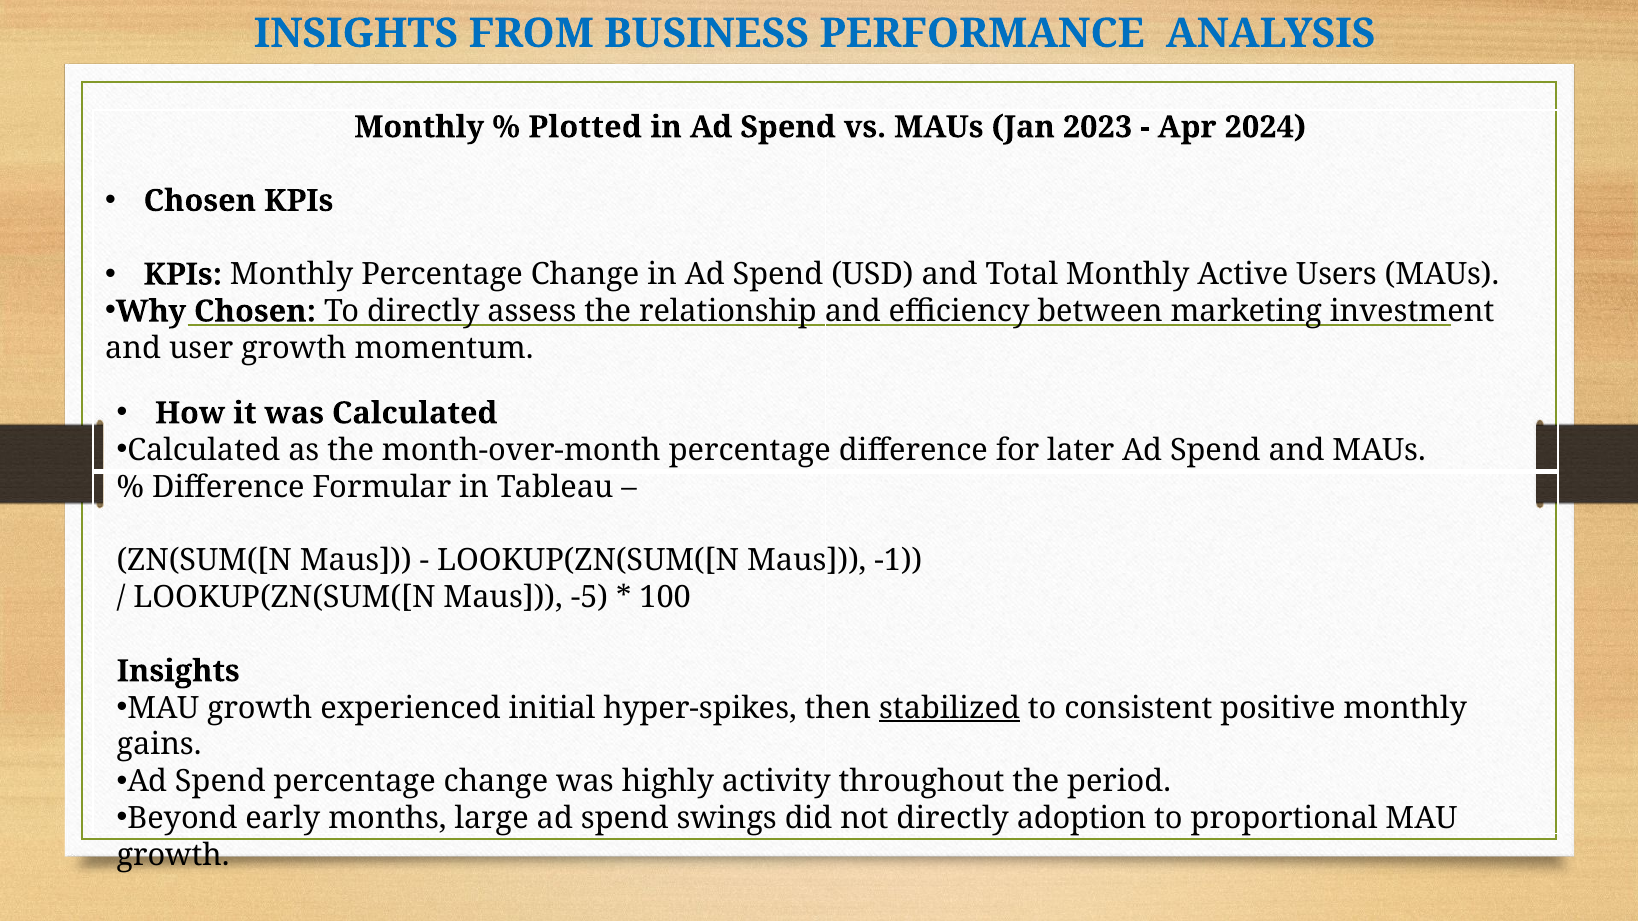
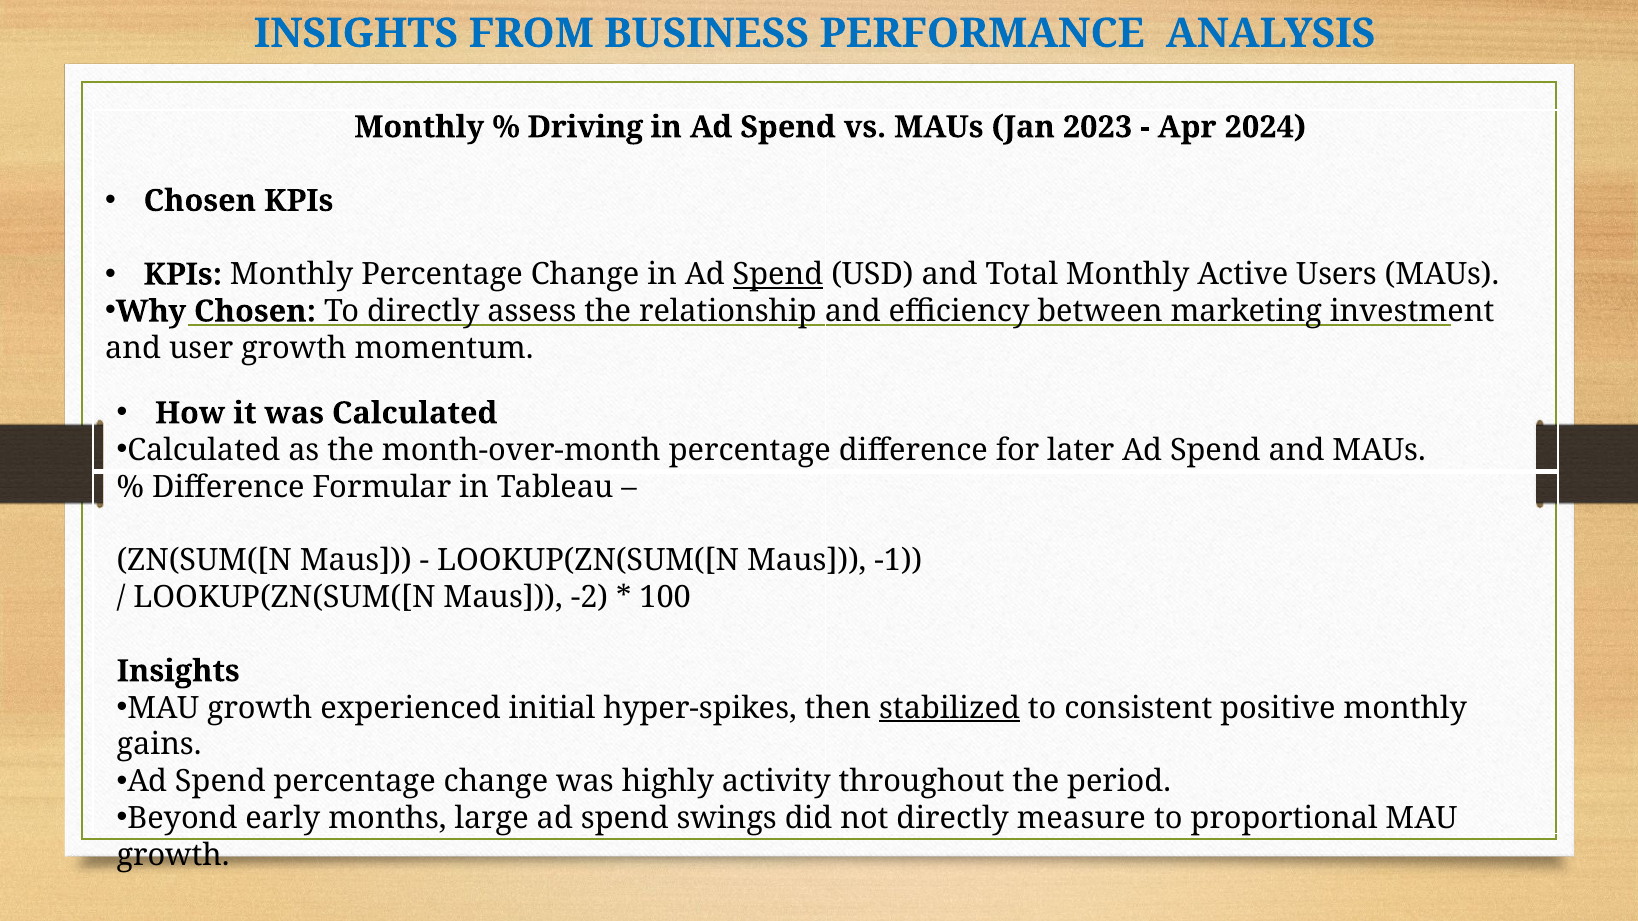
Plotted: Plotted -> Driving
Spend at (778, 275) underline: none -> present
-5: -5 -> -2
adoption: adoption -> measure
